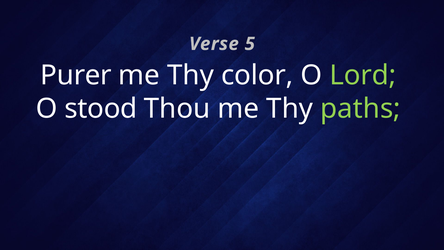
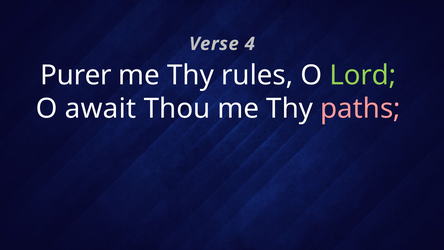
5: 5 -> 4
color: color -> rules
stood: stood -> await
paths colour: light green -> pink
